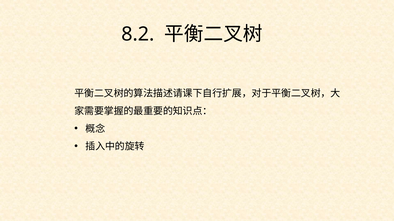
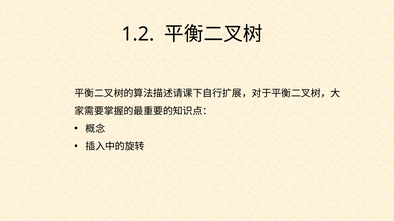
8.2: 8.2 -> 1.2
